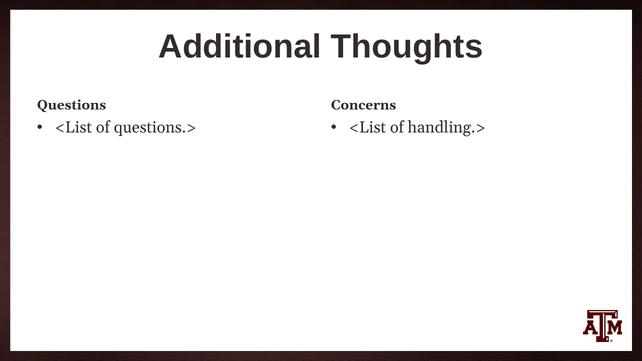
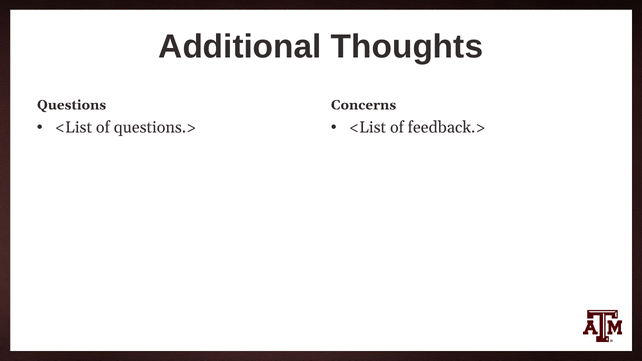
handling.>: handling.> -> feedback.>
